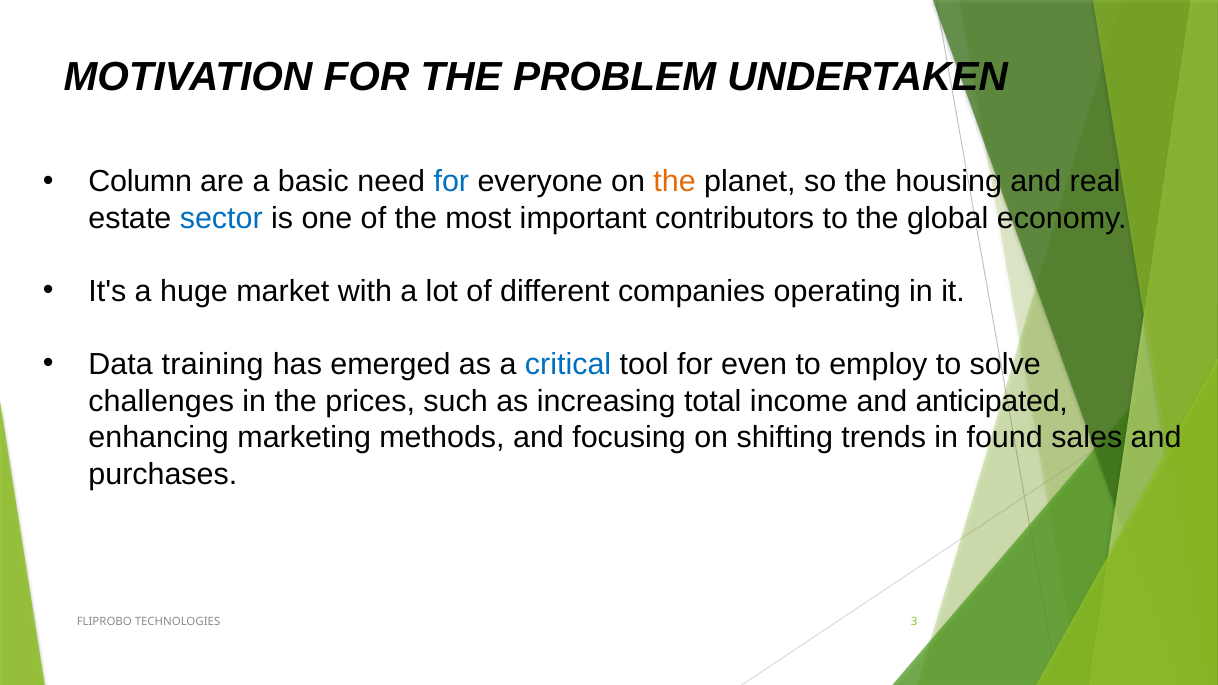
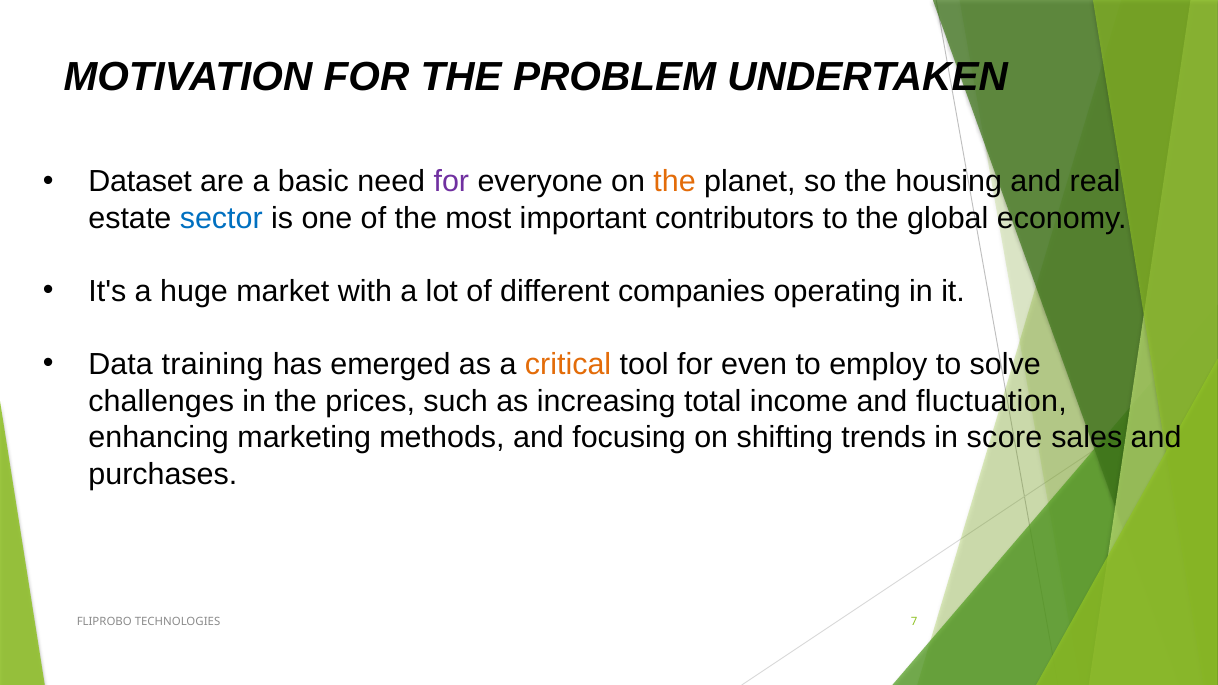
Column: Column -> Dataset
for at (451, 182) colour: blue -> purple
critical colour: blue -> orange
anticipated: anticipated -> fluctuation
found: found -> score
3: 3 -> 7
